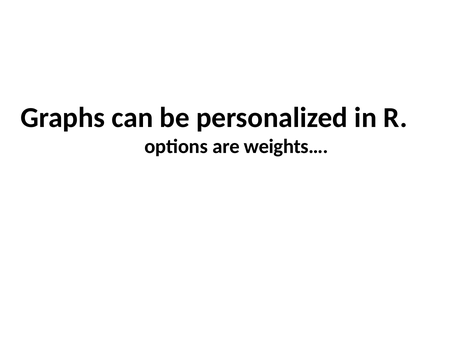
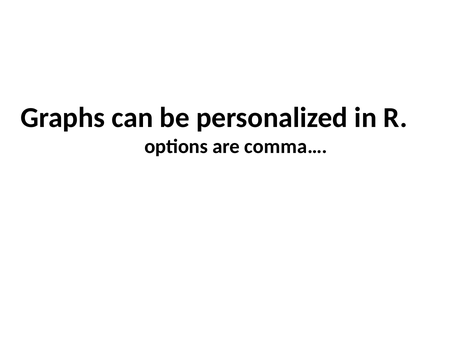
weights…: weights… -> comma…
